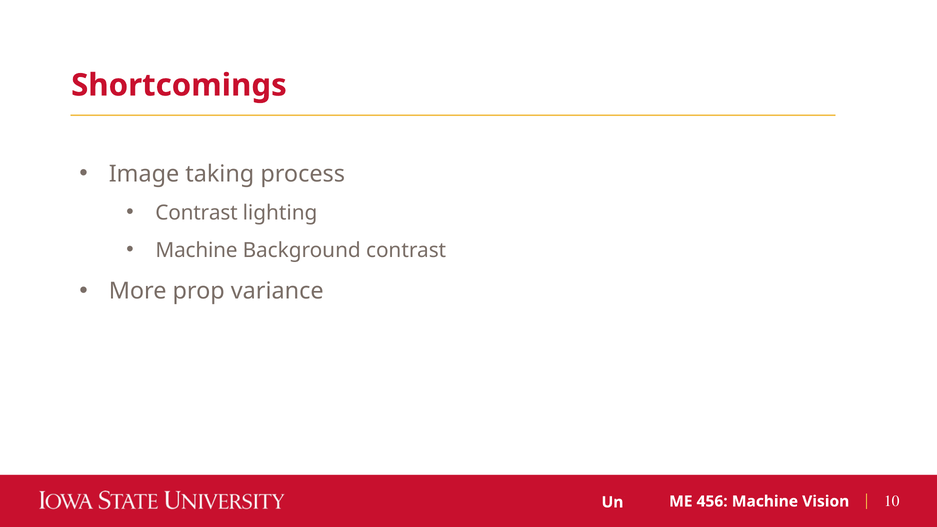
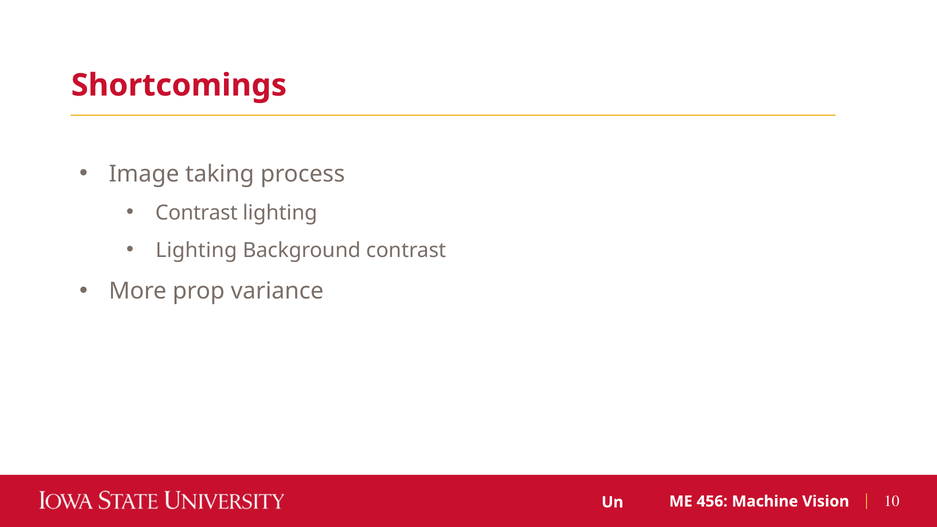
Machine at (197, 250): Machine -> Lighting
